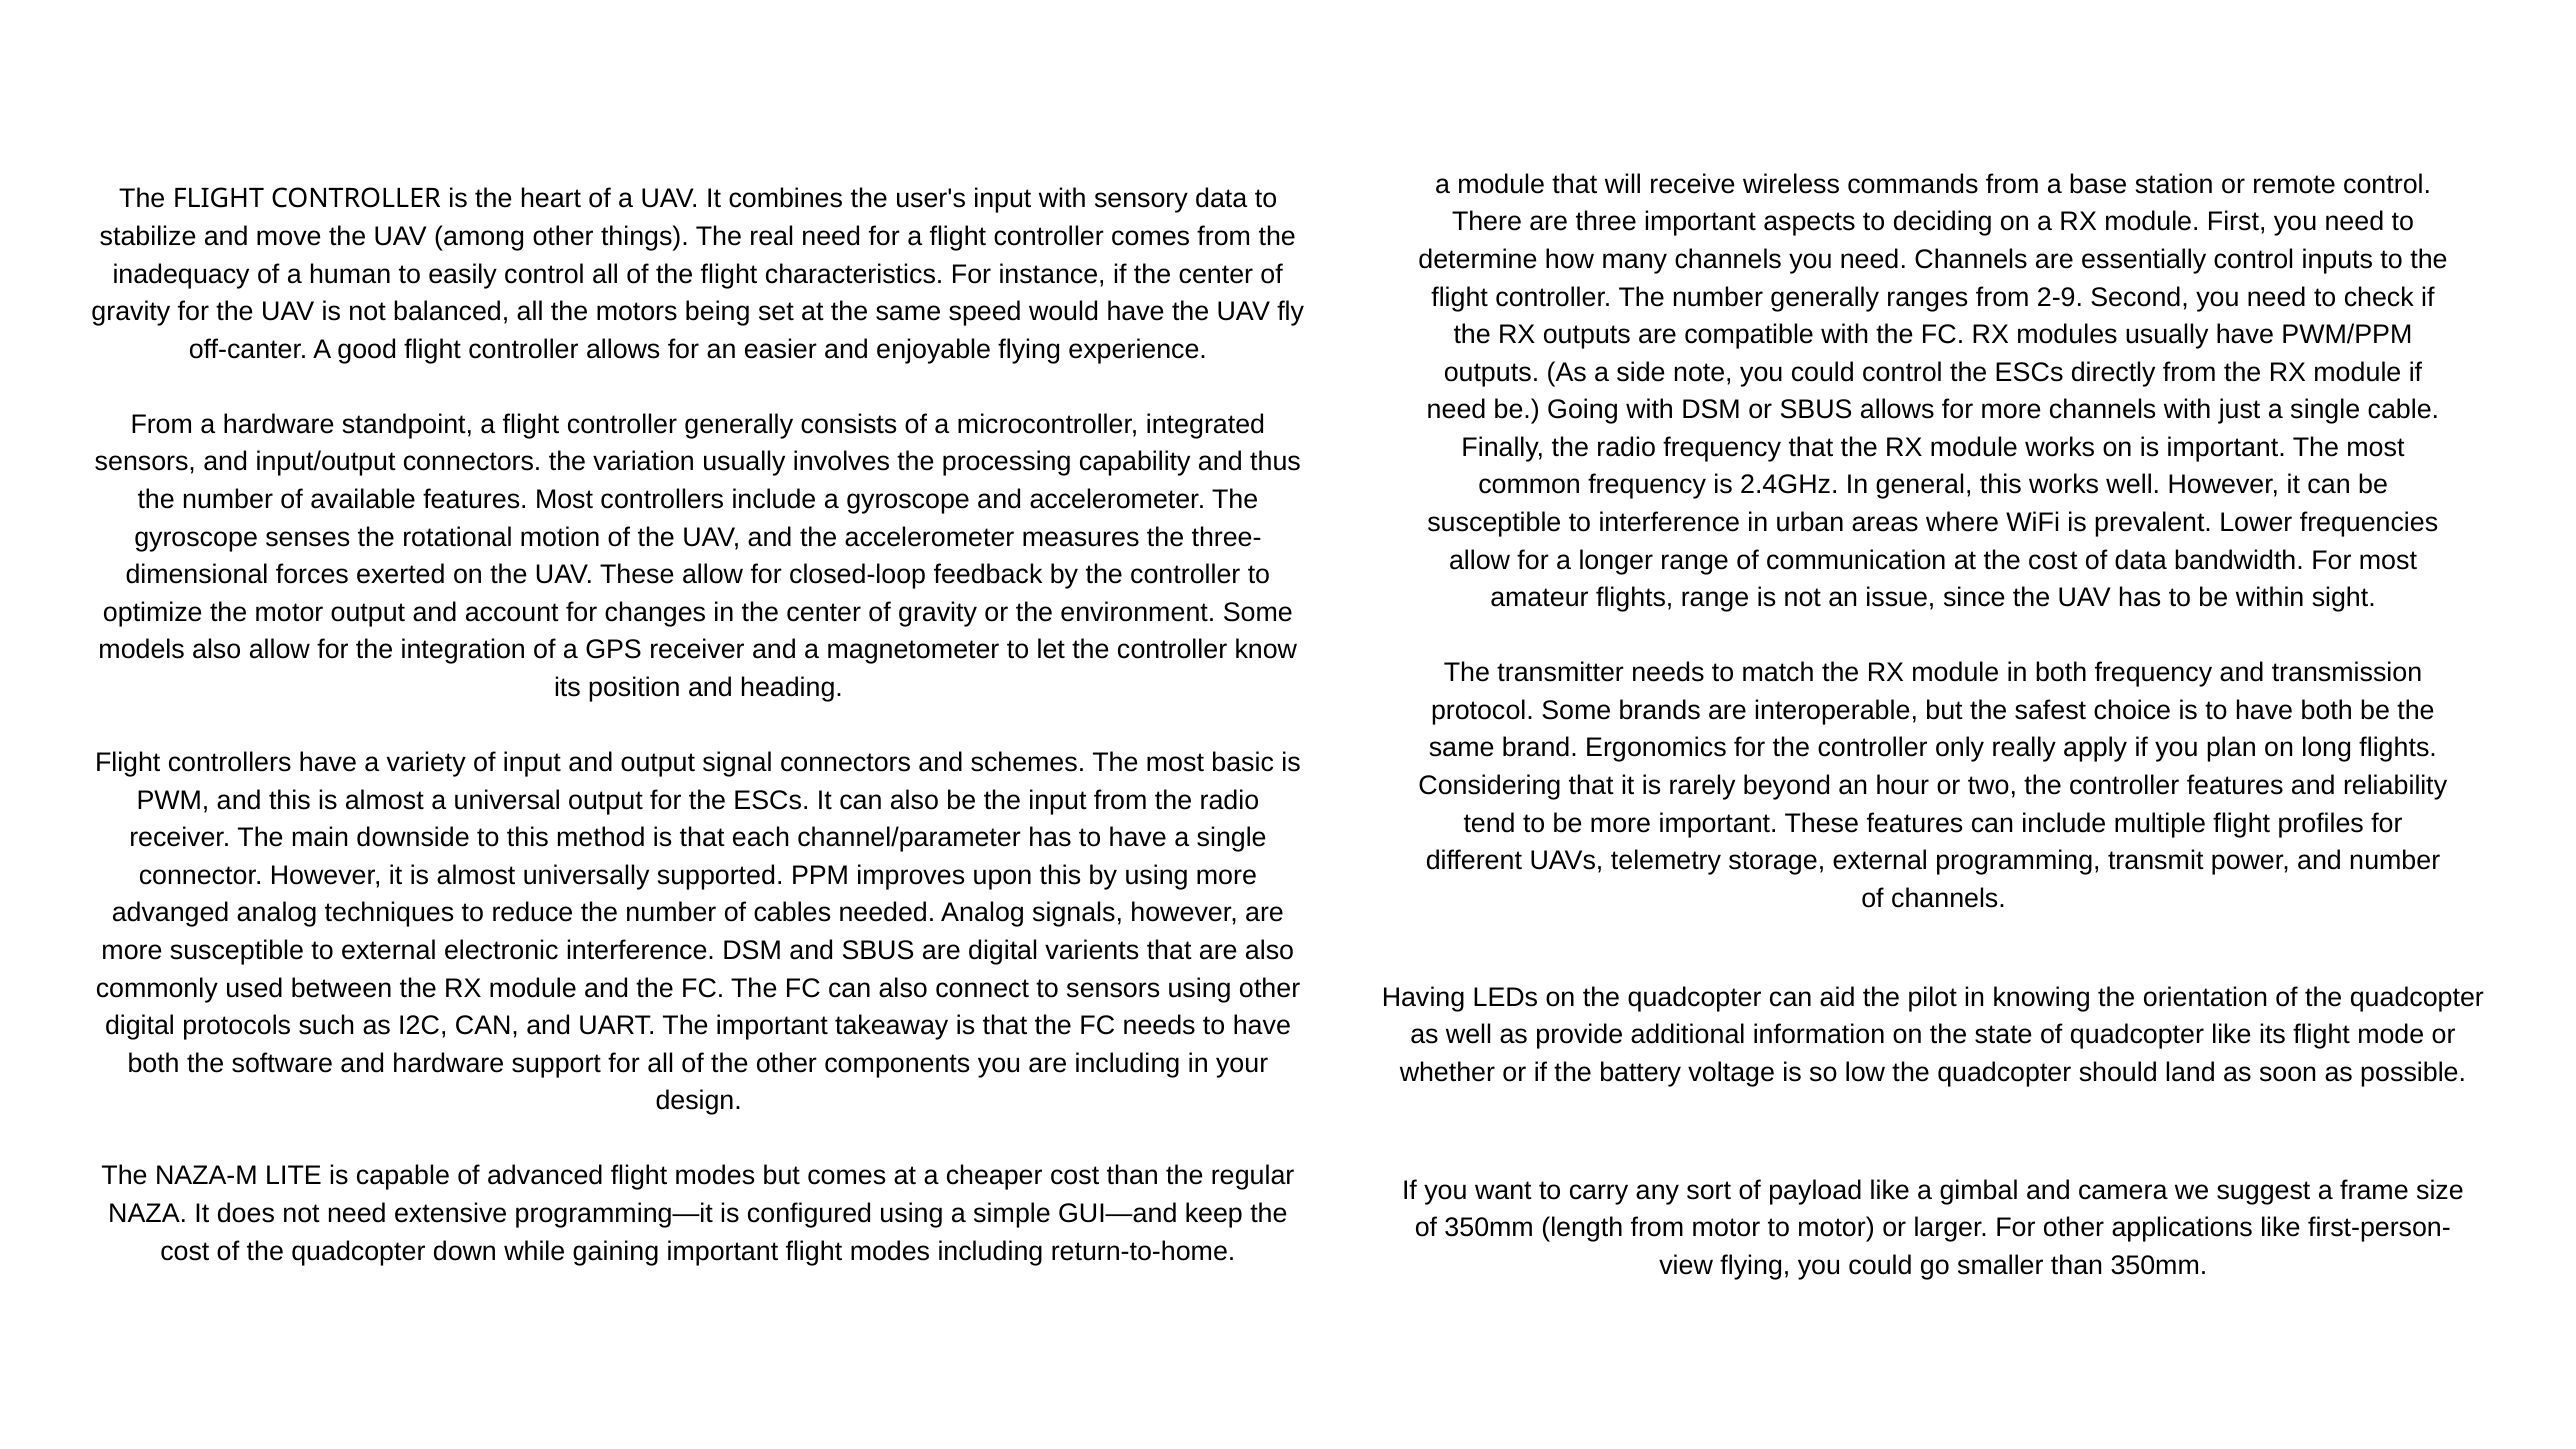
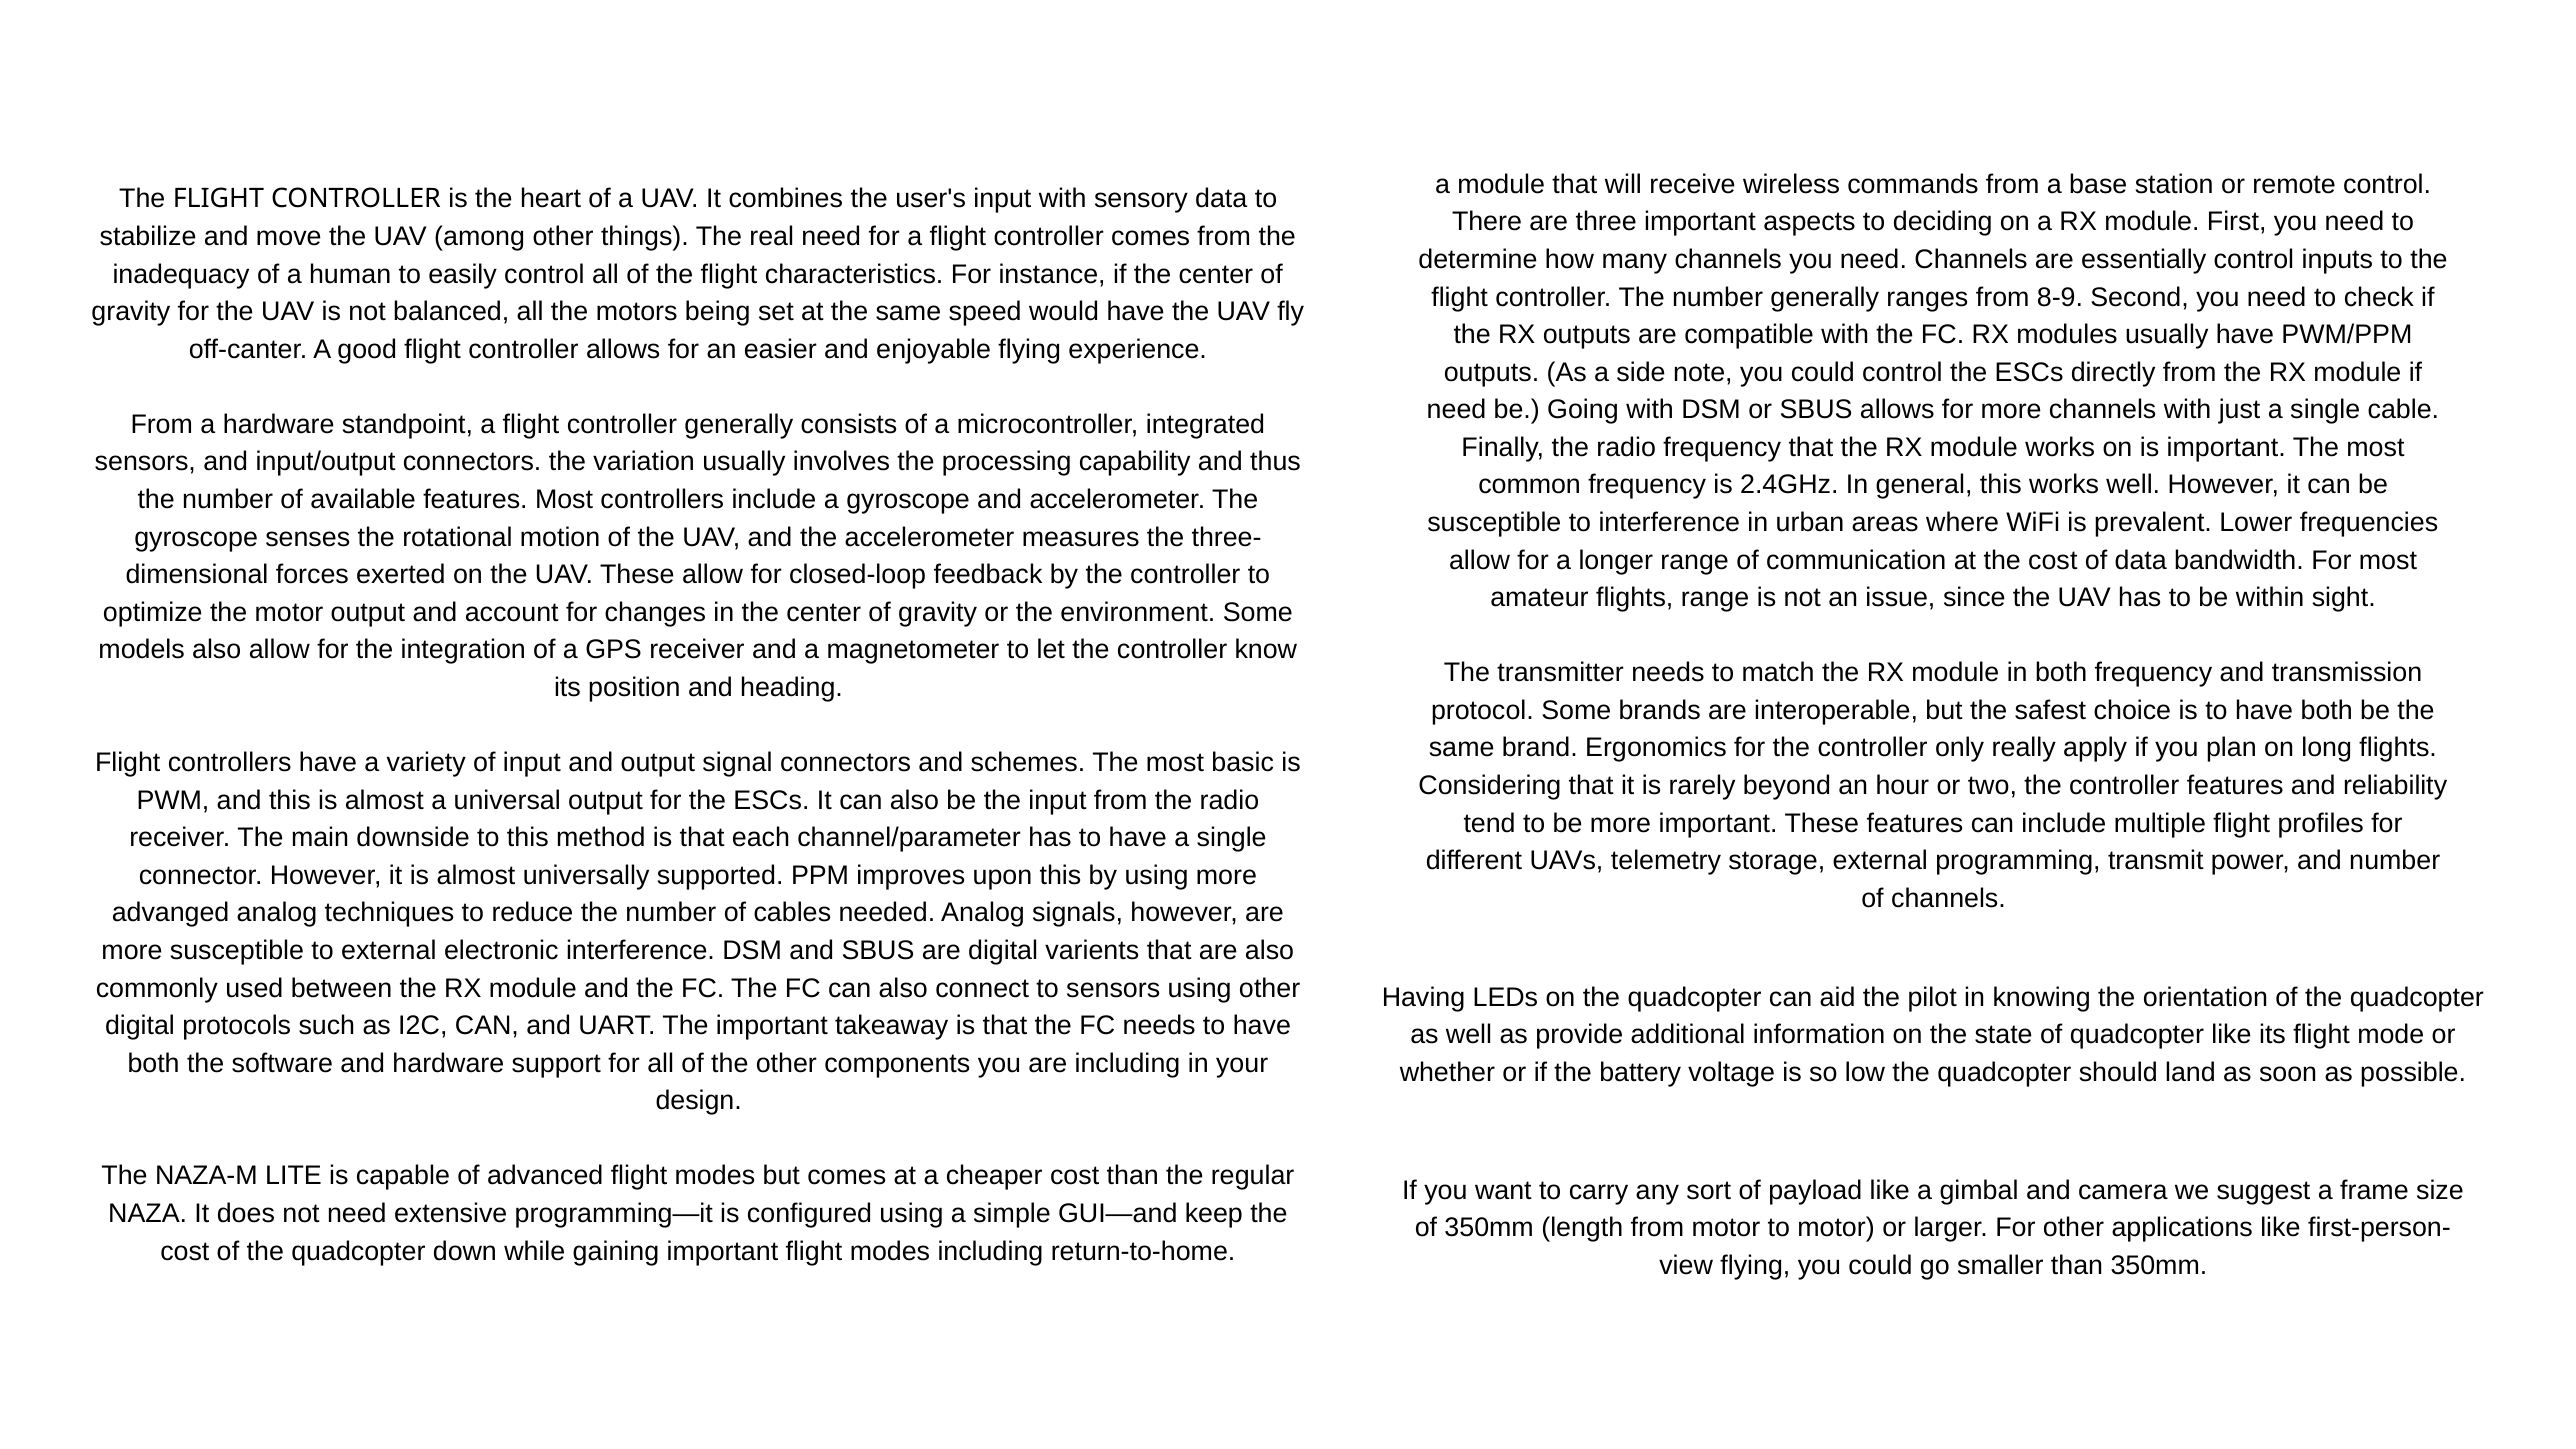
2-9: 2-9 -> 8-9
